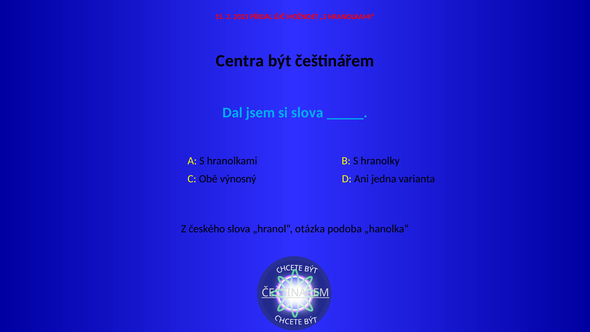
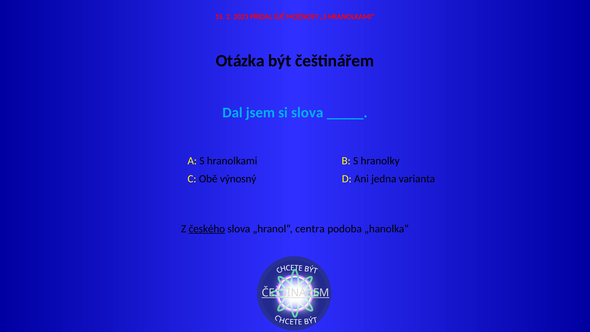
Centra: Centra -> Otázka
českého underline: none -> present
otázka: otázka -> centra
